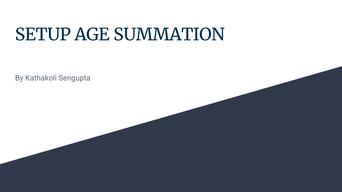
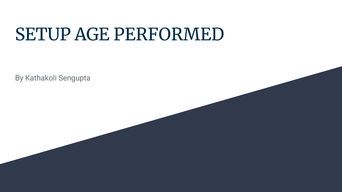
SUMMATION: SUMMATION -> PERFORMED
